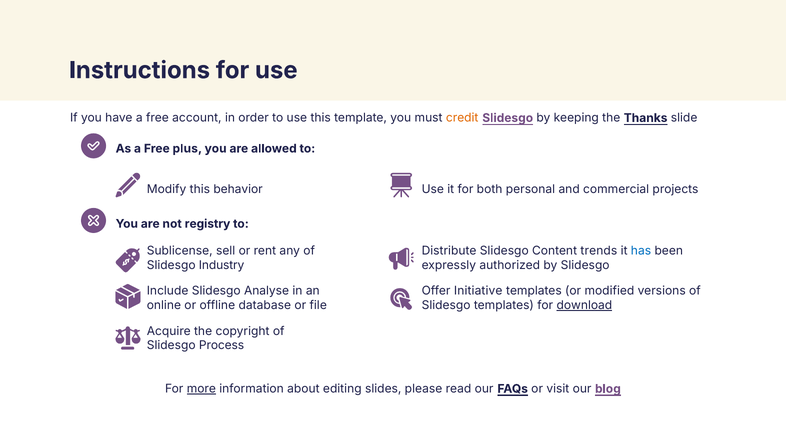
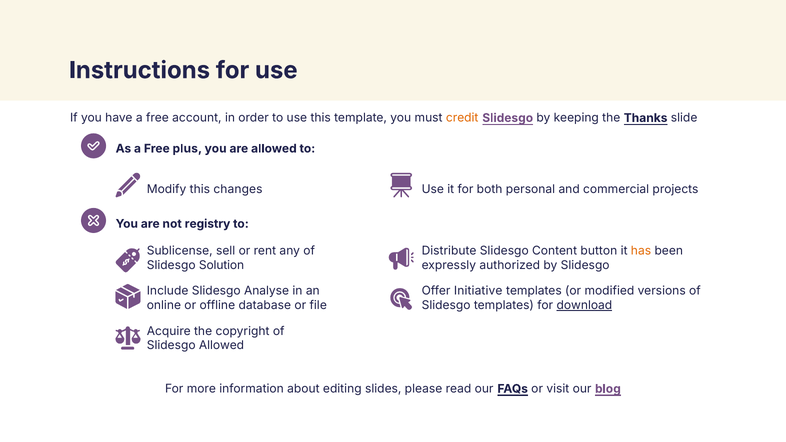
behavior: behavior -> changes
trends: trends -> button
has colour: blue -> orange
Industry: Industry -> Solution
Slidesgo Process: Process -> Allowed
more underline: present -> none
